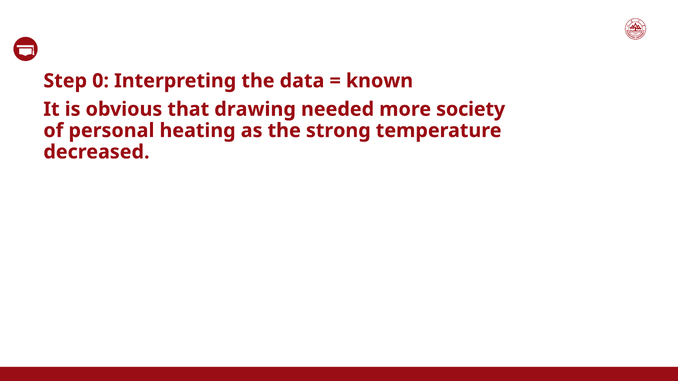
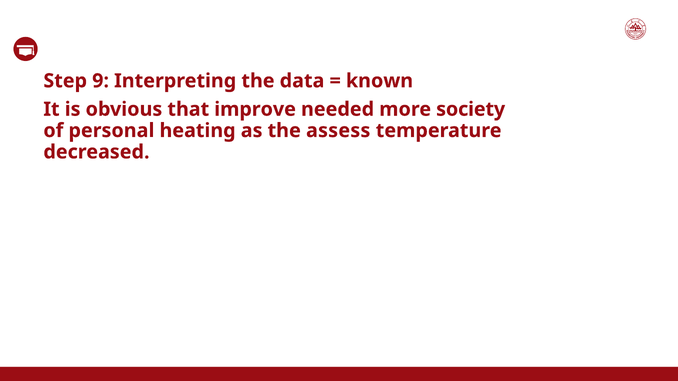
0: 0 -> 9
drawing: drawing -> improve
strong: strong -> assess
